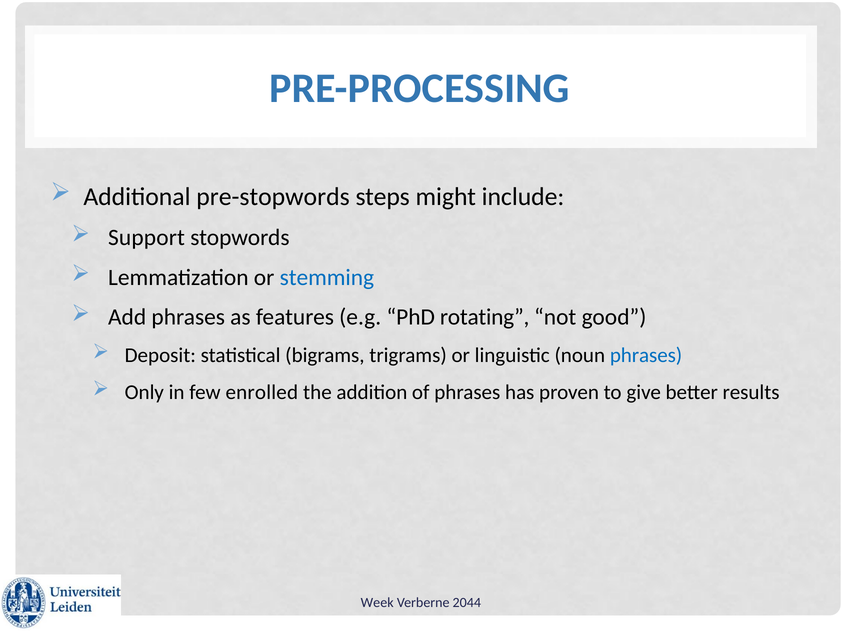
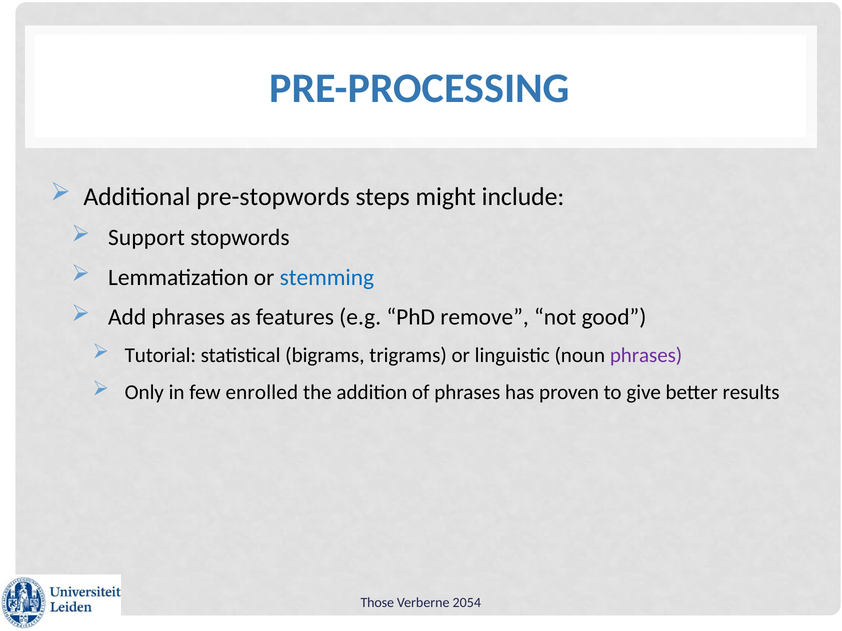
rotating: rotating -> remove
Deposit: Deposit -> Tutorial
phrases at (646, 356) colour: blue -> purple
Week: Week -> Those
2044: 2044 -> 2054
